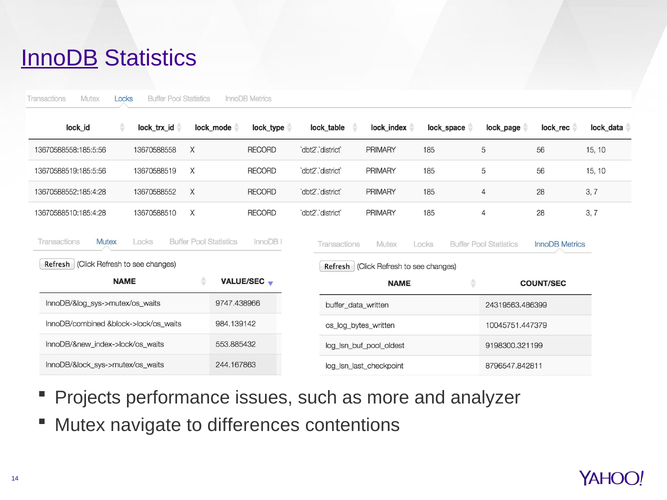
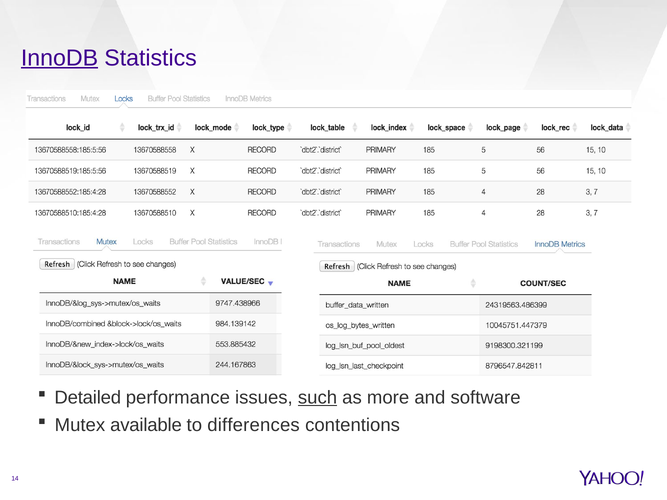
Projects: Projects -> Detailed
such underline: none -> present
analyzer: analyzer -> software
navigate: navigate -> available
